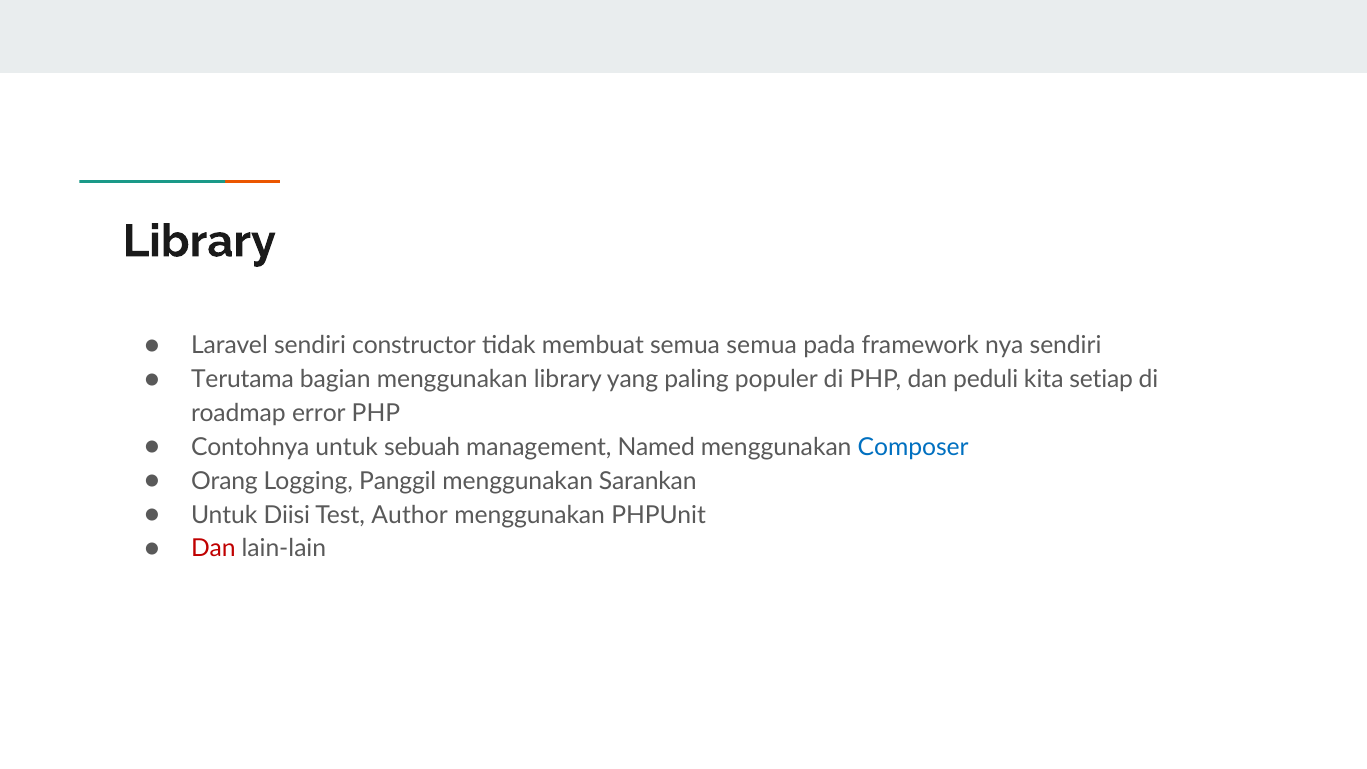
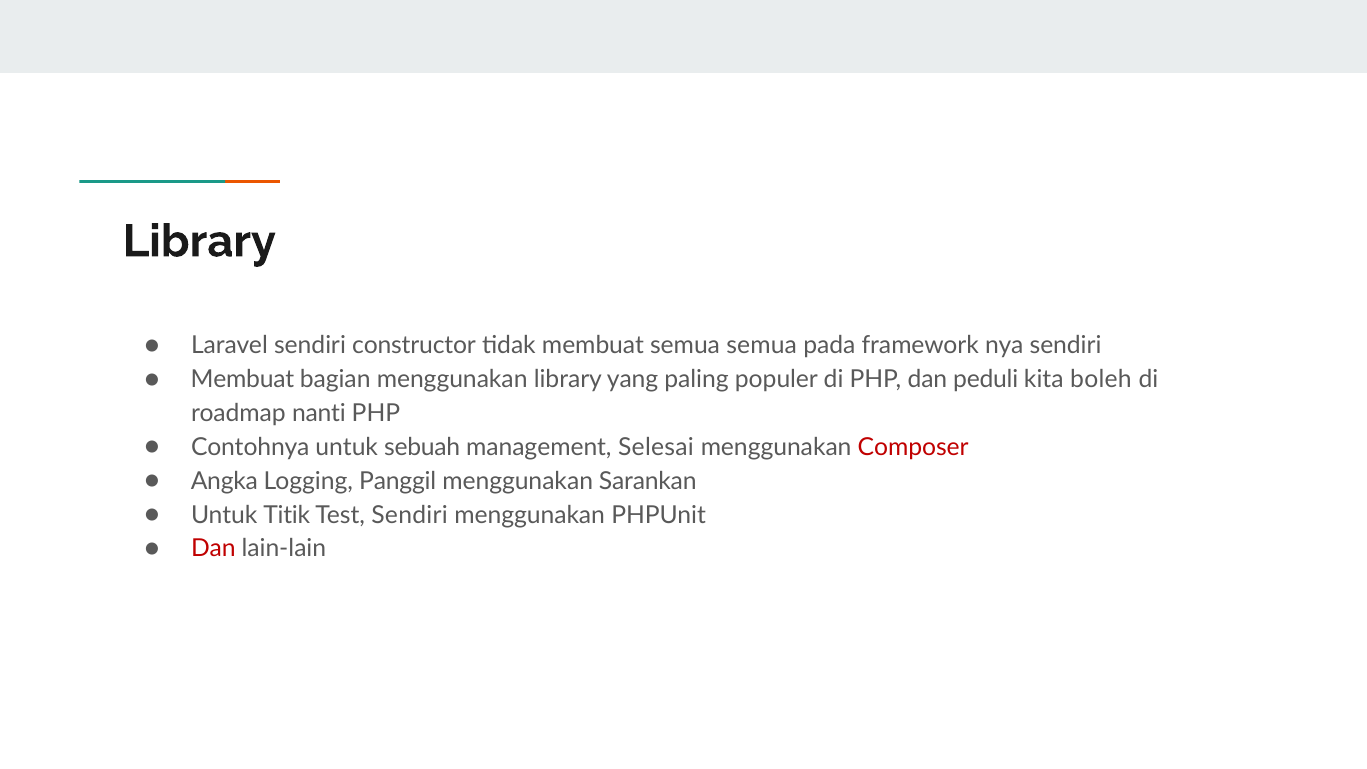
Terutama at (242, 379): Terutama -> Membuat
setiap: setiap -> boleh
error: error -> nanti
Named: Named -> Selesai
Composer colour: blue -> red
Orang: Orang -> Angka
Diisi: Diisi -> Titik
Test Author: Author -> Sendiri
